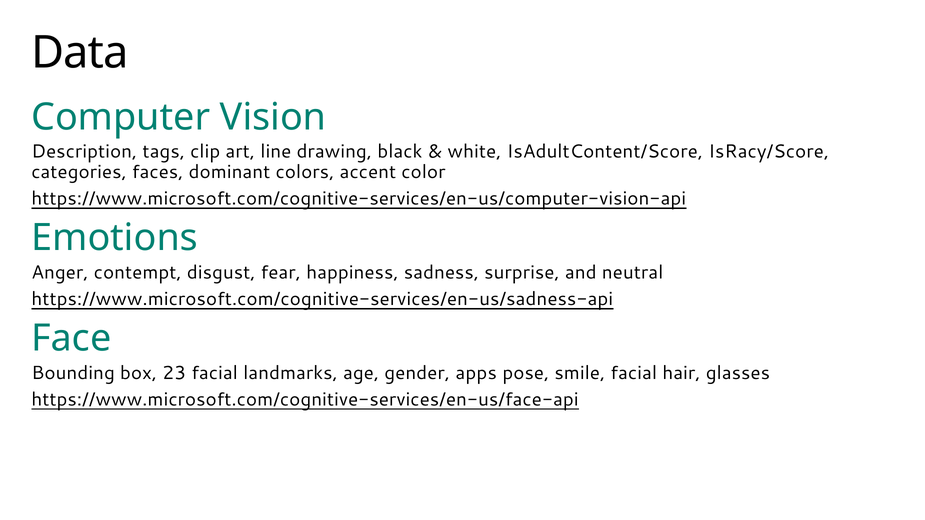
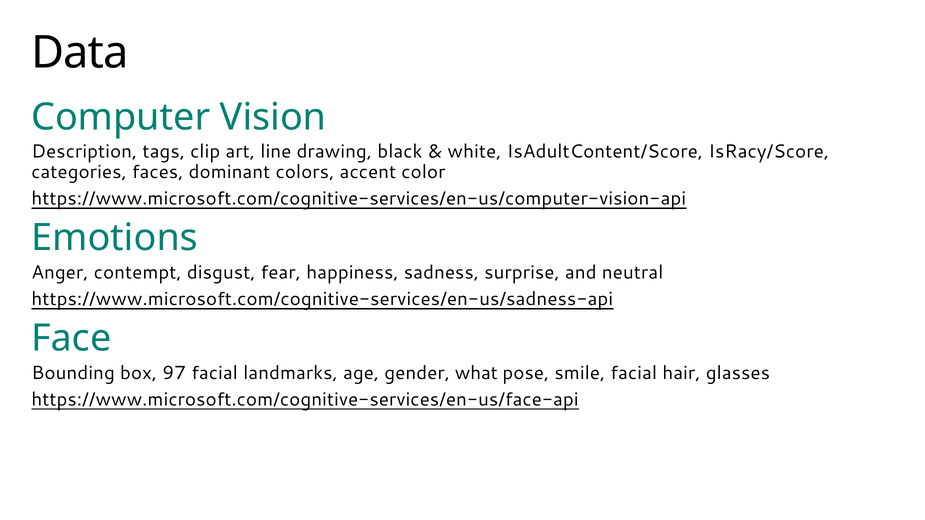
23: 23 -> 97
apps: apps -> what
